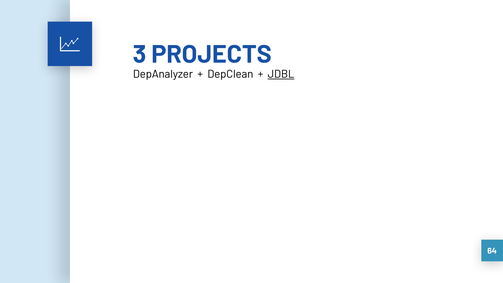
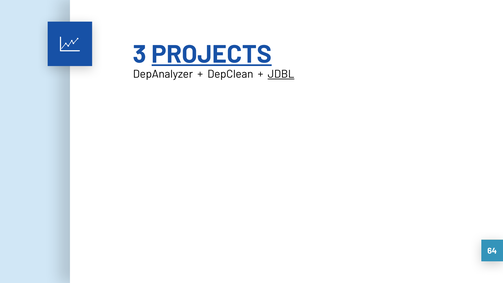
PROJECTS underline: none -> present
